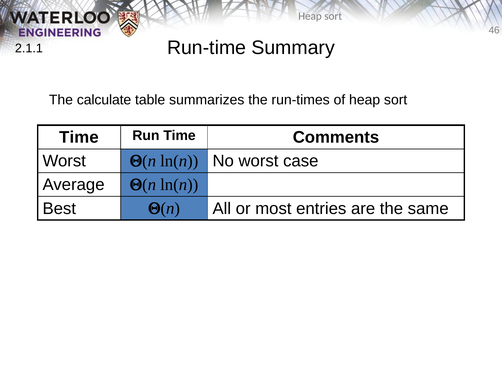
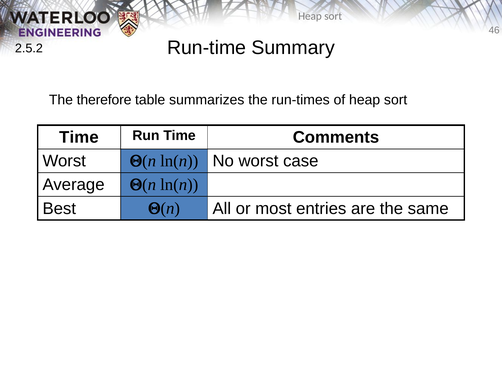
2.1.1: 2.1.1 -> 2.5.2
calculate: calculate -> therefore
